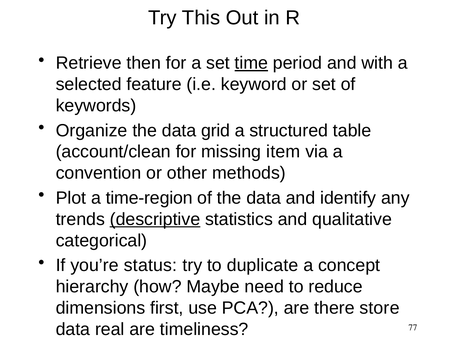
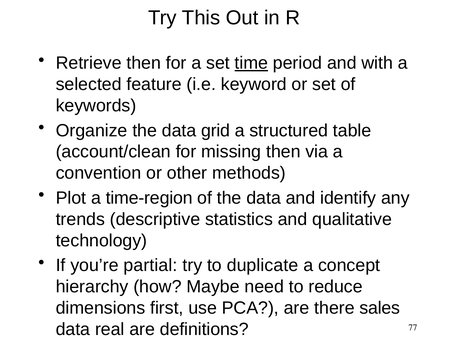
missing item: item -> then
descriptive underline: present -> none
categorical: categorical -> technology
status: status -> partial
store: store -> sales
timeliness: timeliness -> definitions
